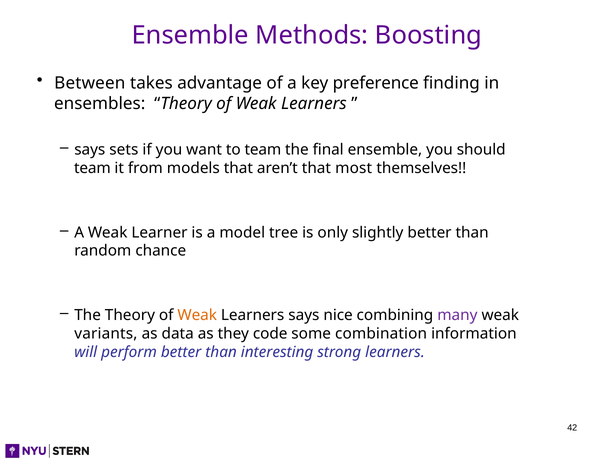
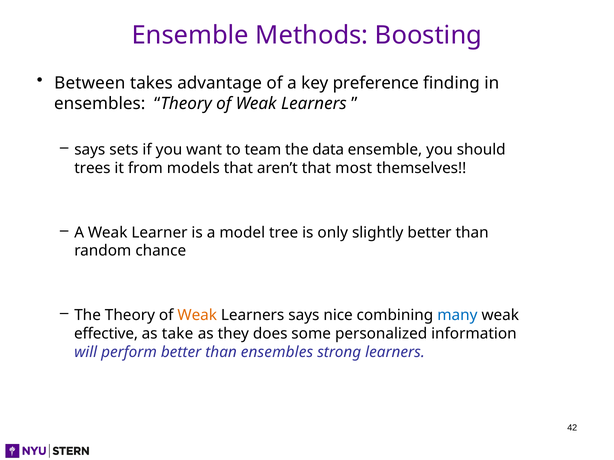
final: final -> data
team at (92, 168): team -> trees
many colour: purple -> blue
variants: variants -> effective
data: data -> take
code: code -> does
combination: combination -> personalized
than interesting: interesting -> ensembles
